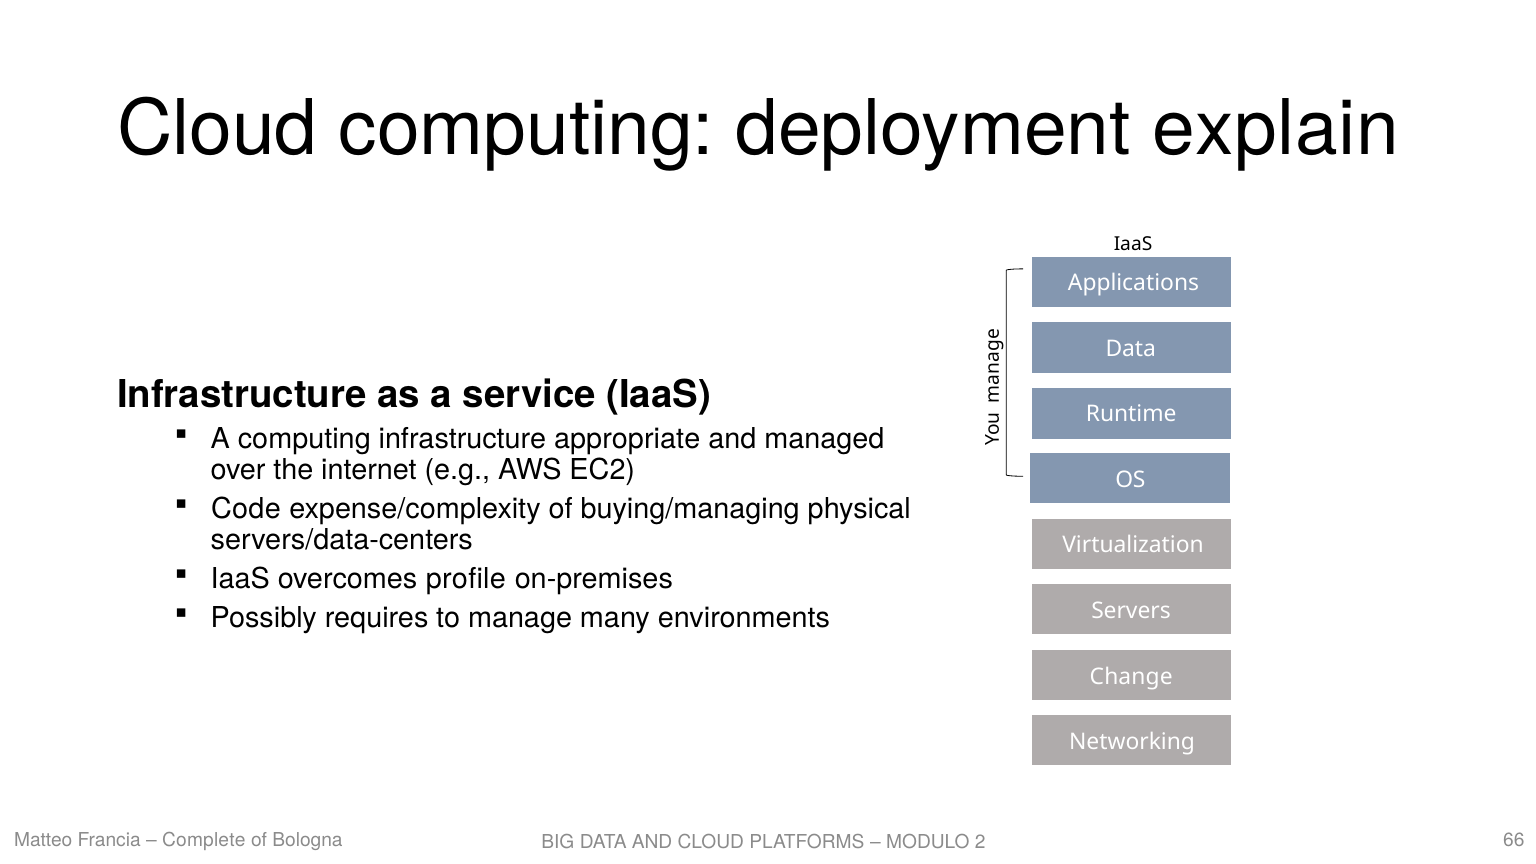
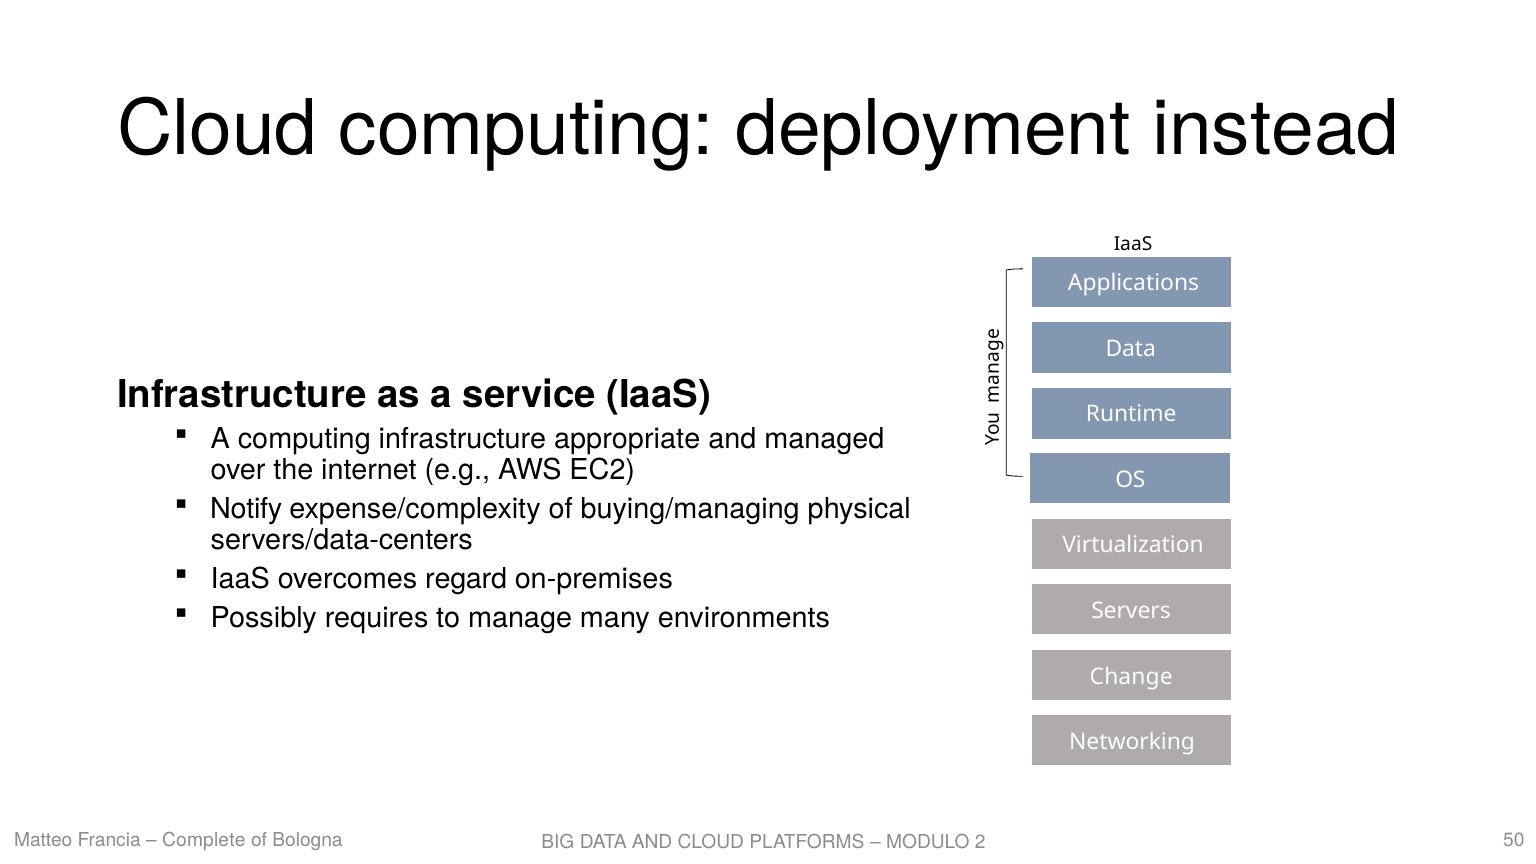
explain: explain -> instead
Code: Code -> Notify
profile: profile -> regard
66: 66 -> 50
